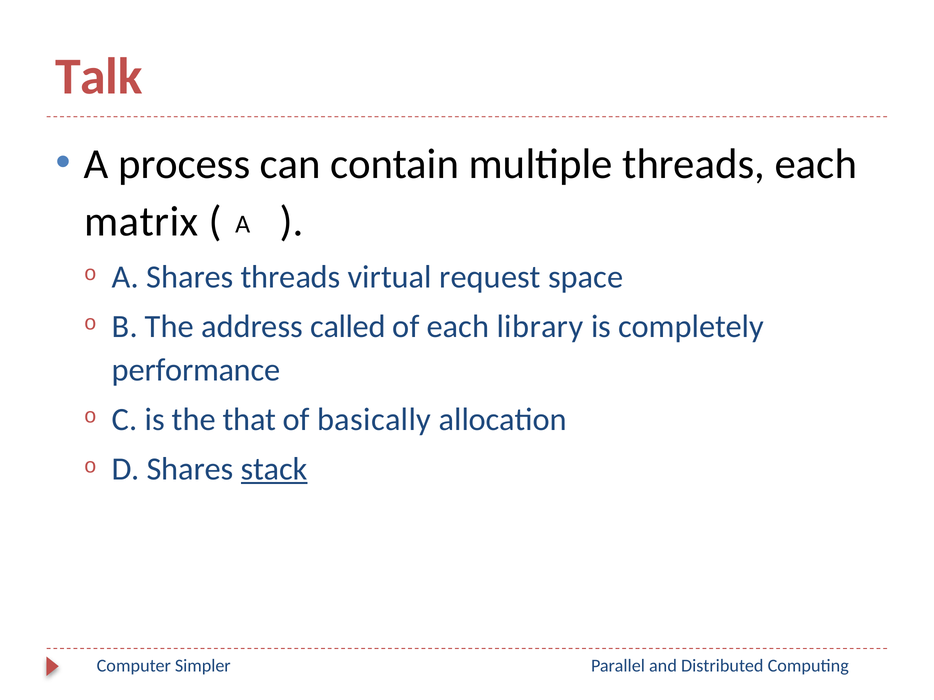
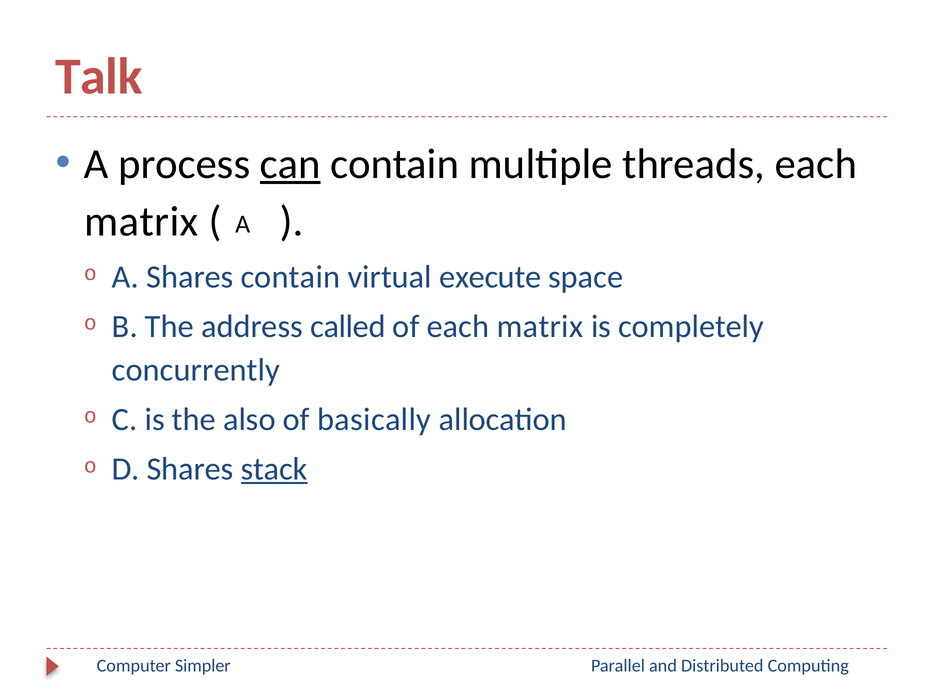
can underline: none -> present
Shares threads: threads -> contain
request: request -> execute
of each library: library -> matrix
performance: performance -> concurrently
that: that -> also
